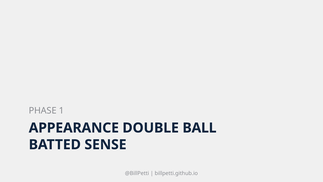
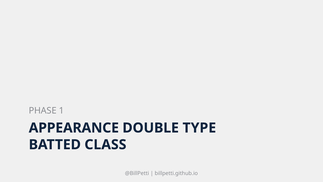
BALL: BALL -> TYPE
SENSE: SENSE -> CLASS
